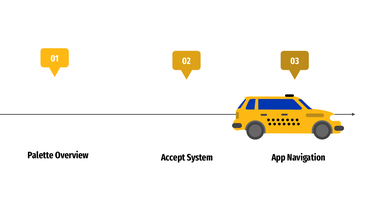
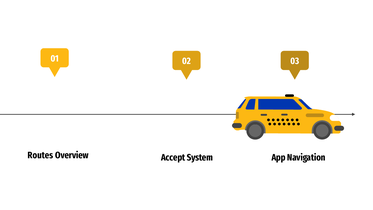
Palette: Palette -> Routes
